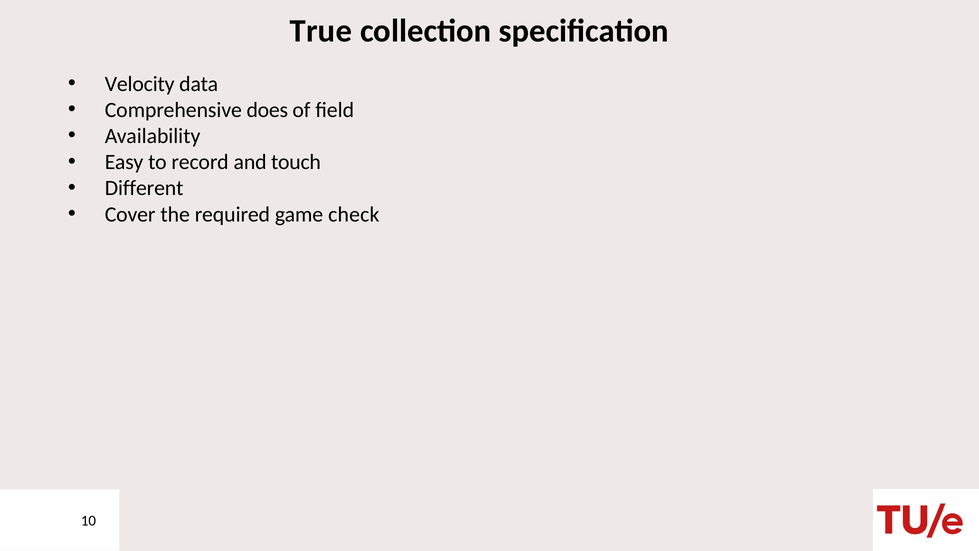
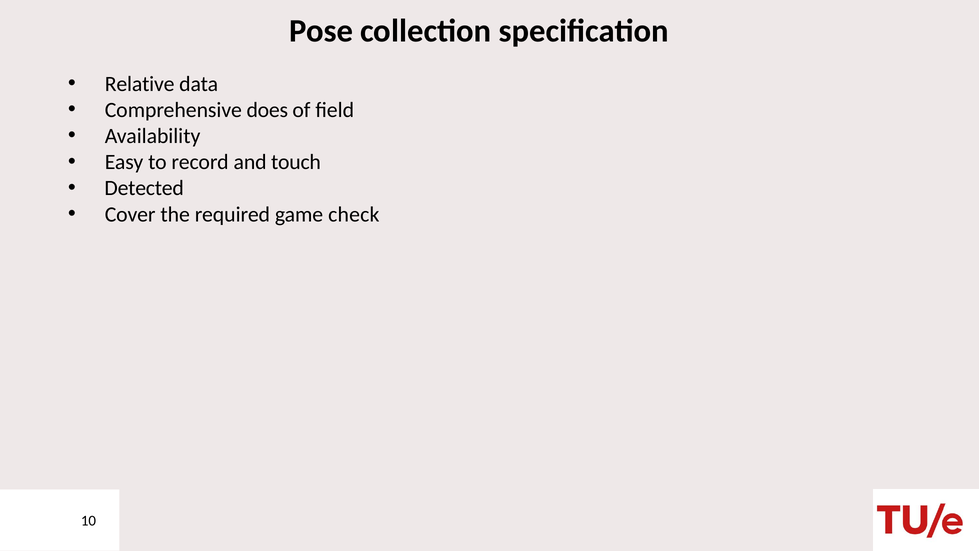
True: True -> Pose
Velocity: Velocity -> Relative
Different: Different -> Detected
